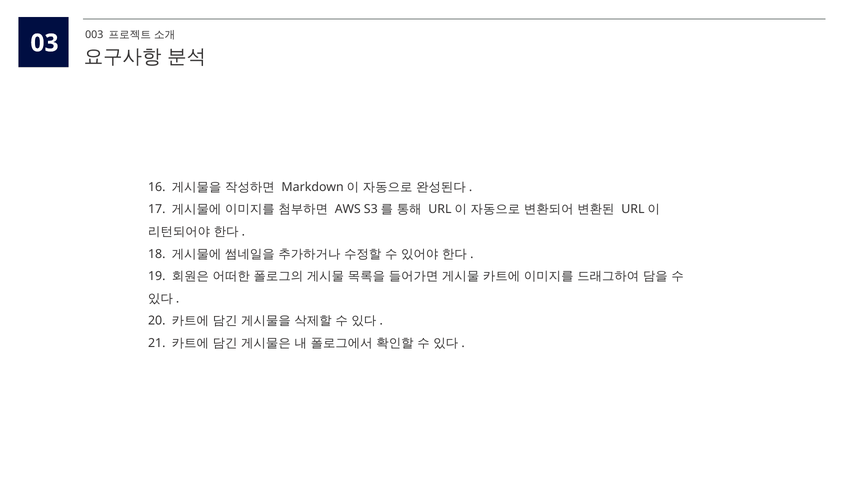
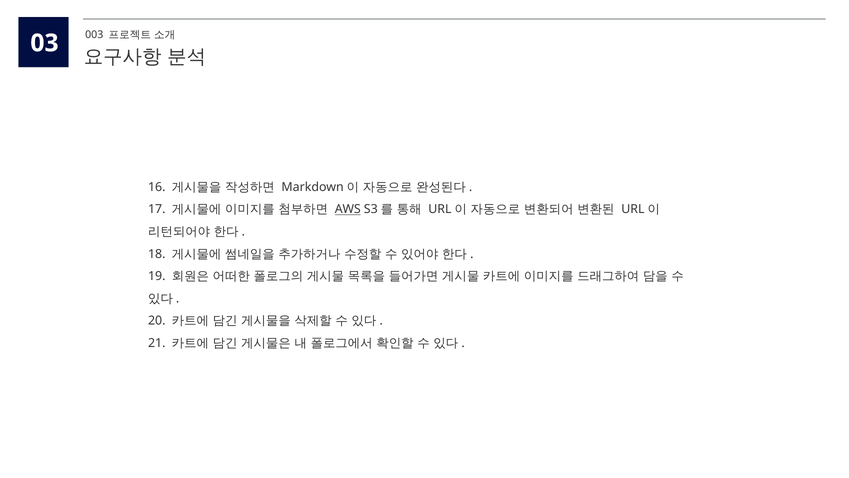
AWS underline: none -> present
